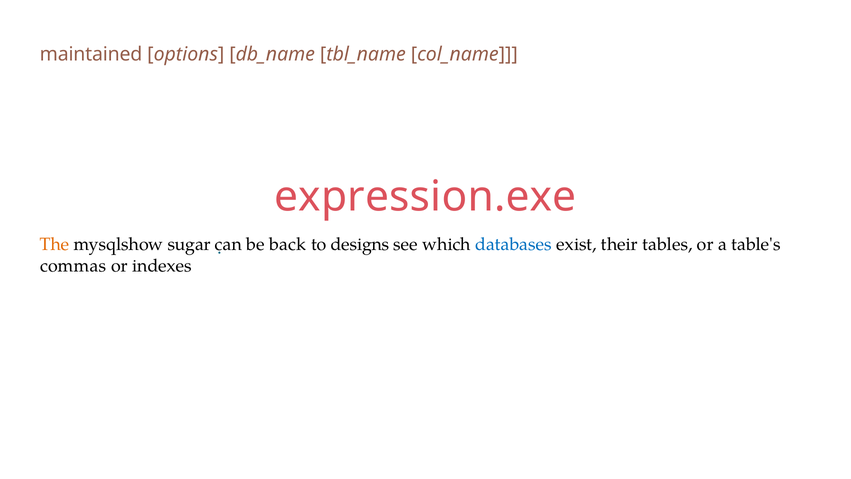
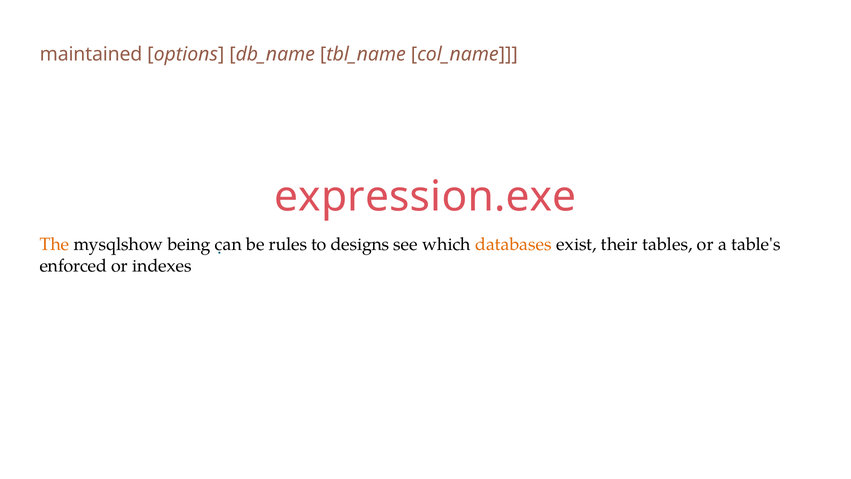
sugar: sugar -> being
back: back -> rules
databases colour: blue -> orange
commas: commas -> enforced
